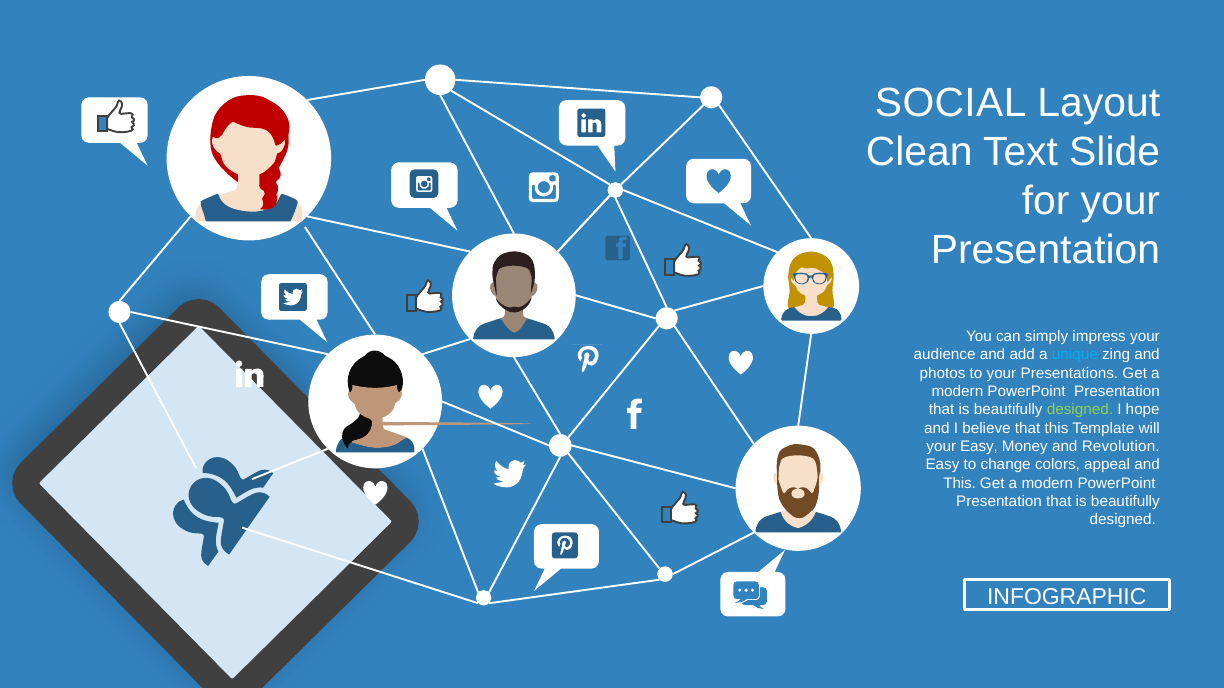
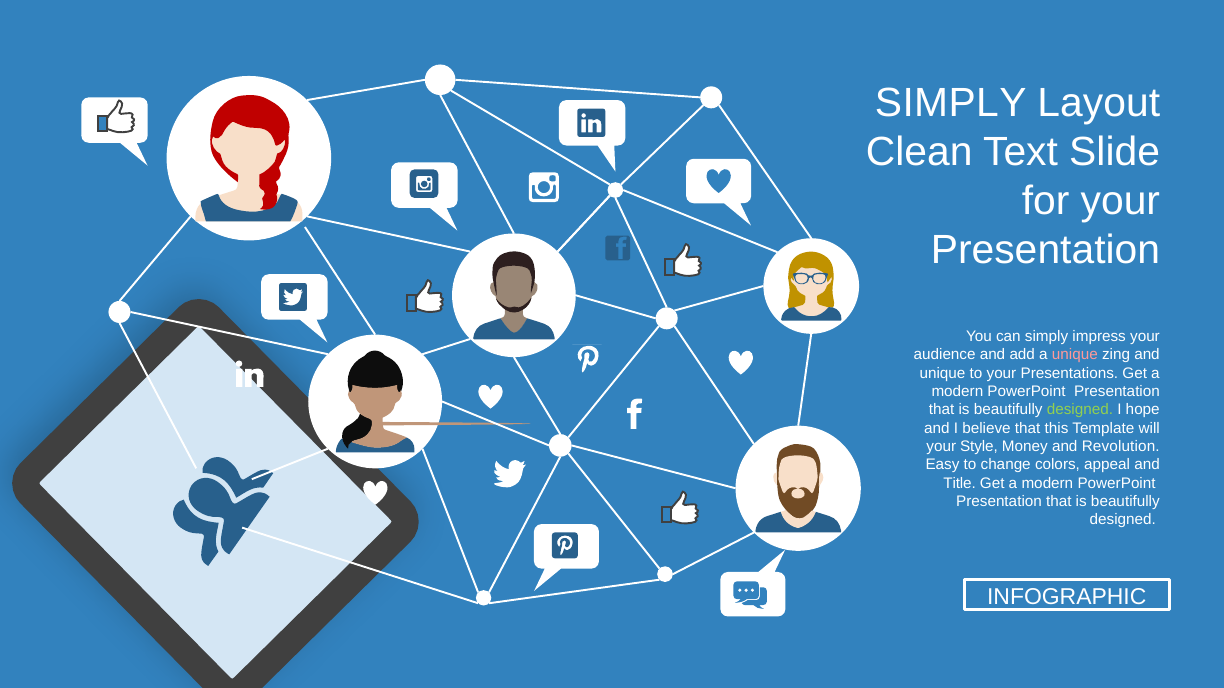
SOCIAL at (951, 103): SOCIAL -> SIMPLY
unique at (1075, 355) colour: light blue -> pink
photos at (943, 373): photos -> unique
your Easy: Easy -> Style
This at (960, 483): This -> Title
